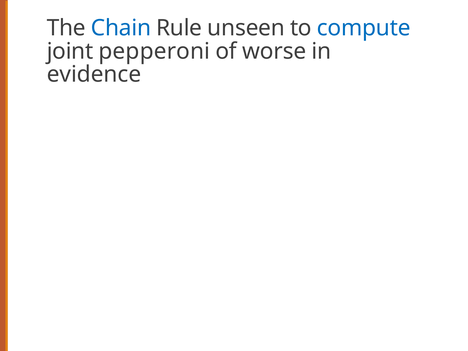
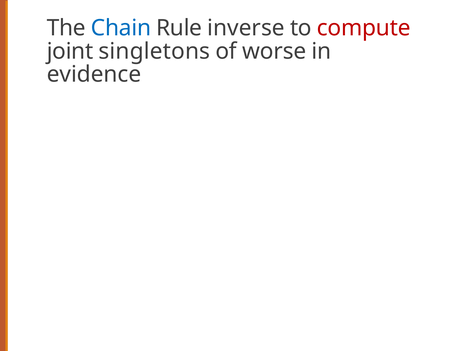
unseen: unseen -> inverse
compute colour: blue -> red
pepperoni: pepperoni -> singletons
